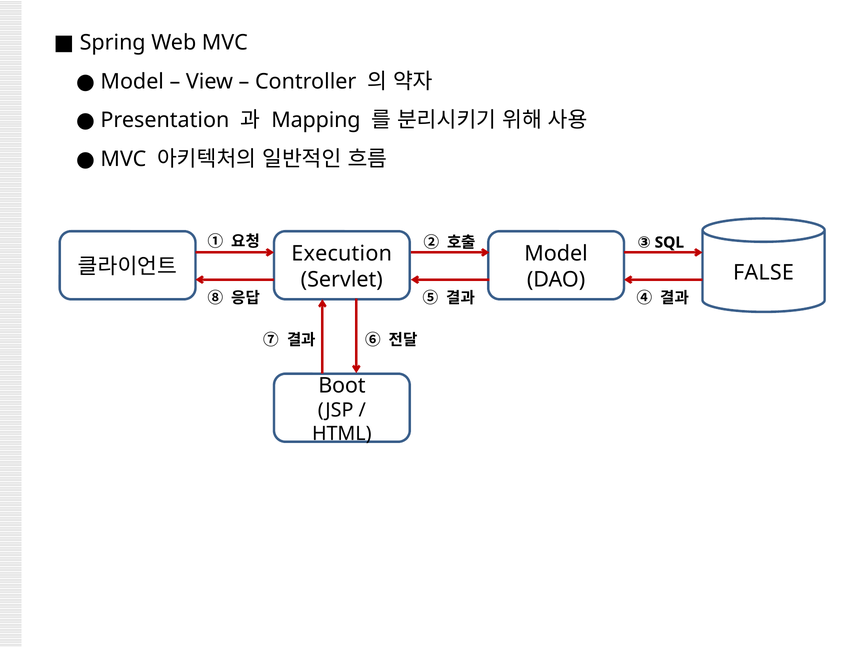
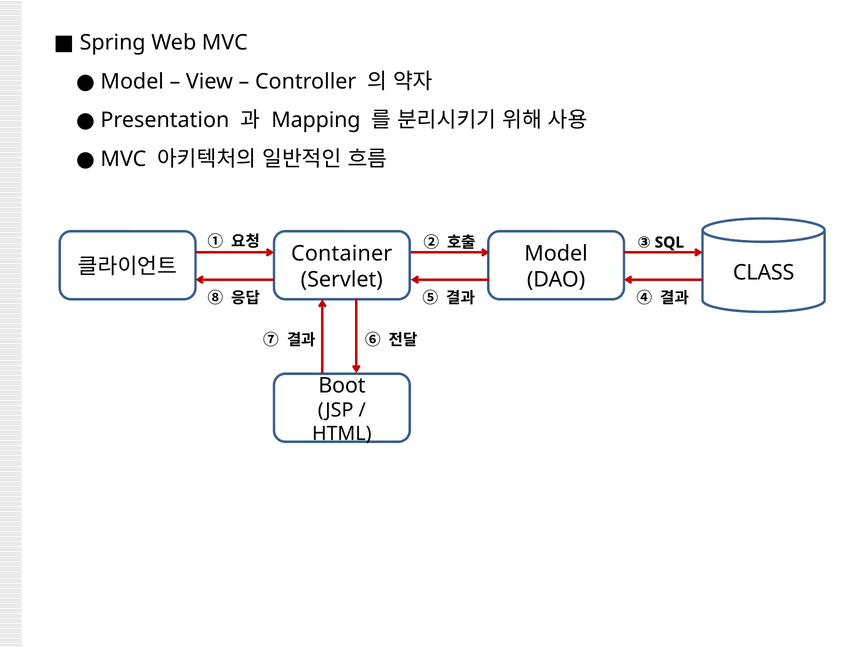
Execution: Execution -> Container
FALSE: FALSE -> CLASS
